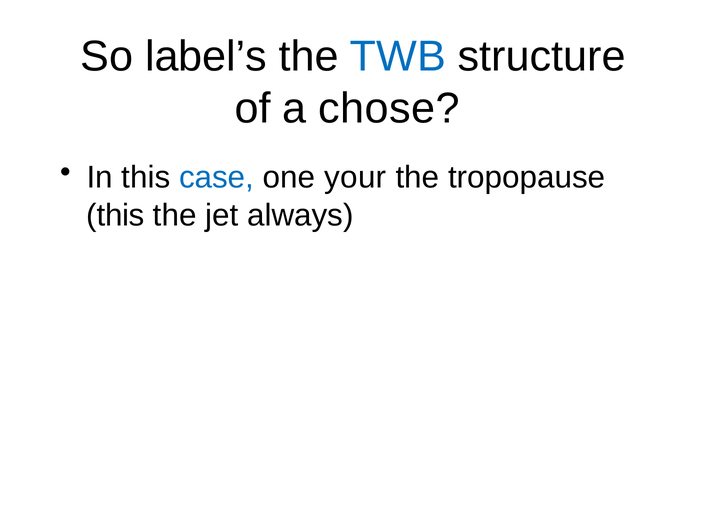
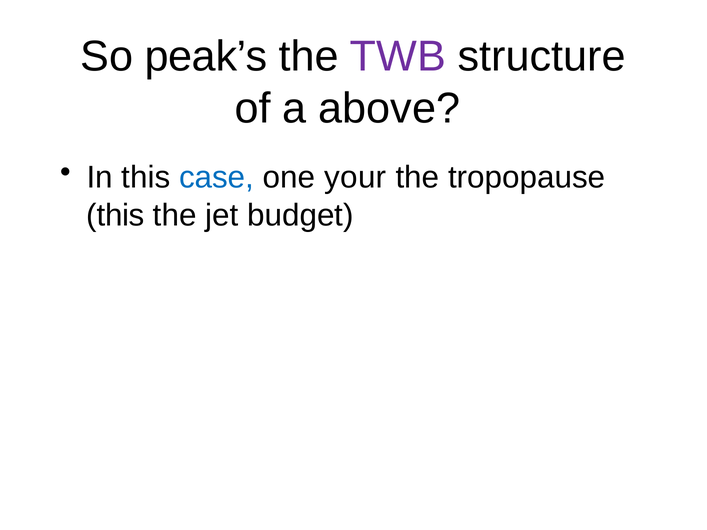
label’s: label’s -> peak’s
TWB colour: blue -> purple
chose: chose -> above
always: always -> budget
